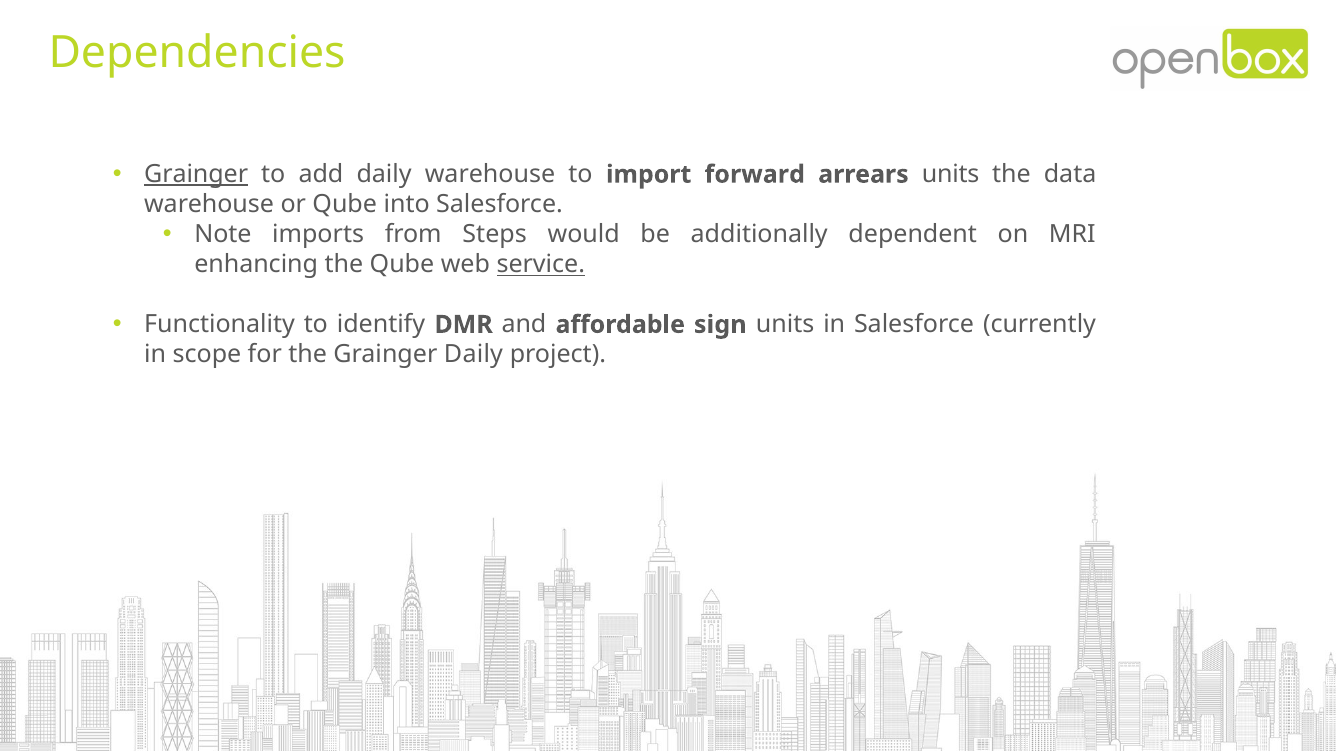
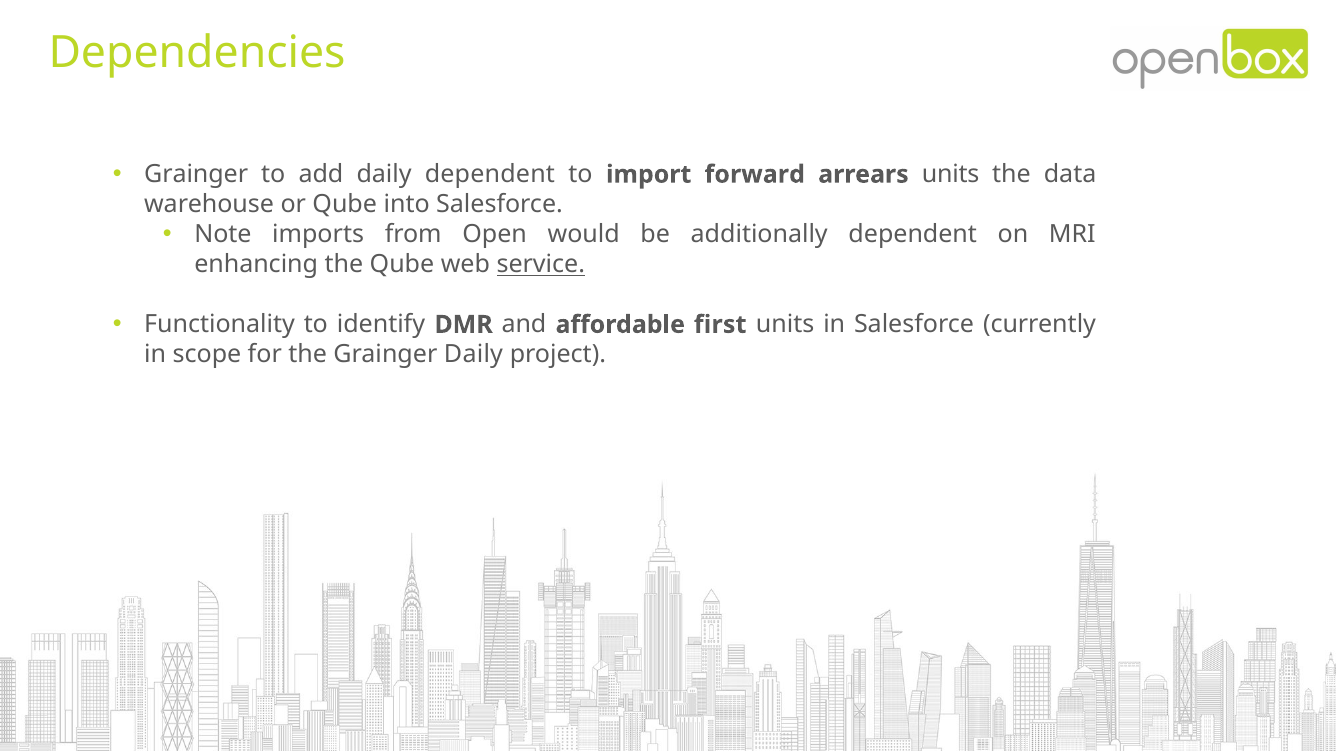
Grainger at (196, 174) underline: present -> none
daily warehouse: warehouse -> dependent
Steps: Steps -> Open
sign: sign -> first
